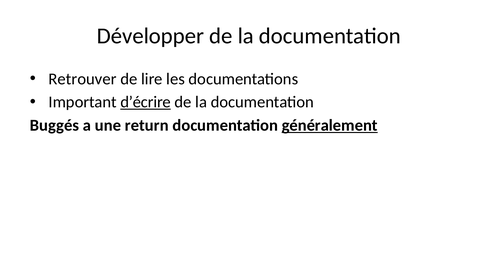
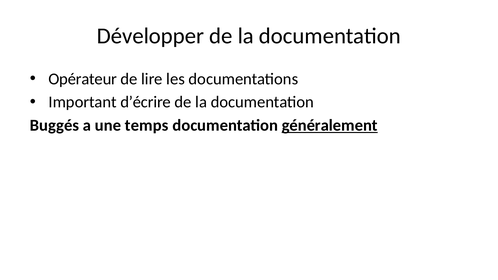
Retrouver: Retrouver -> Opérateur
d’écrire underline: present -> none
return: return -> temps
